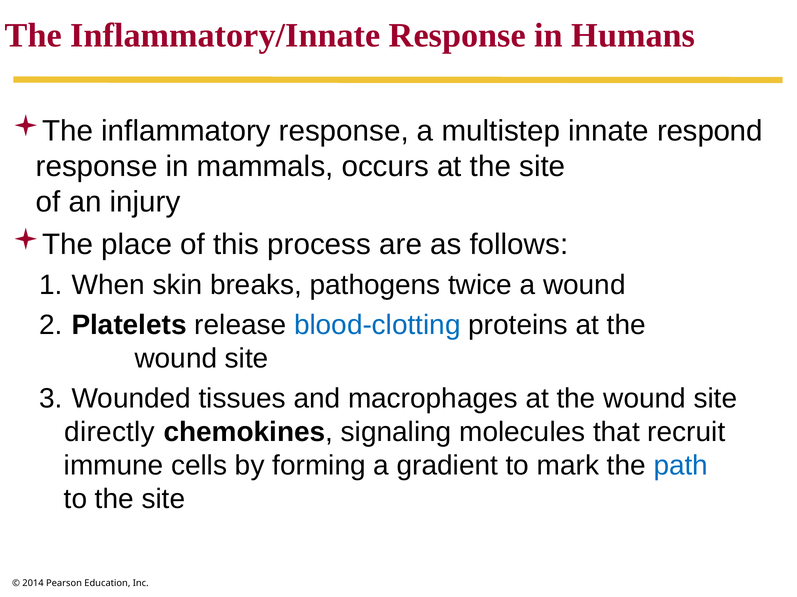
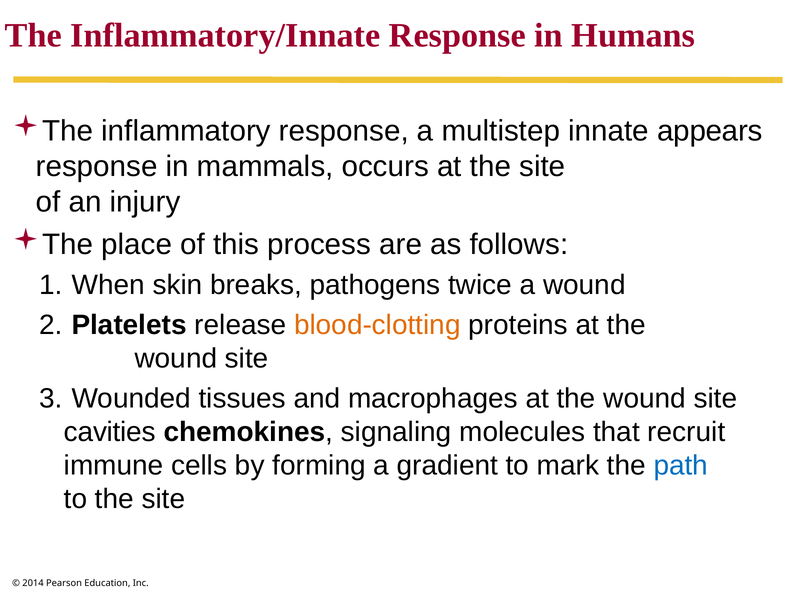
respond: respond -> appears
blood-clotting colour: blue -> orange
directly: directly -> cavities
